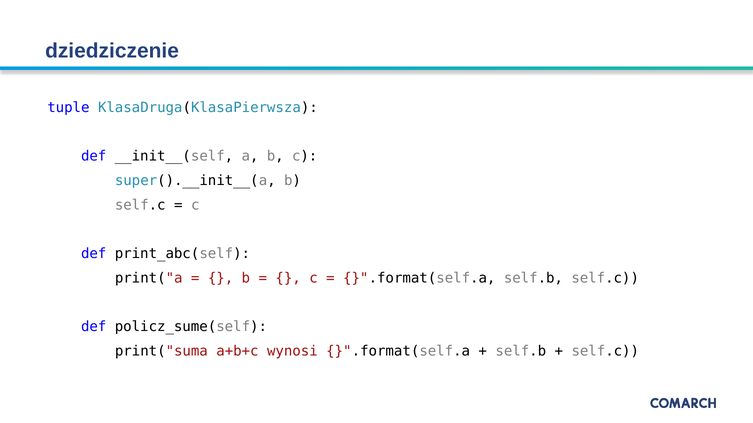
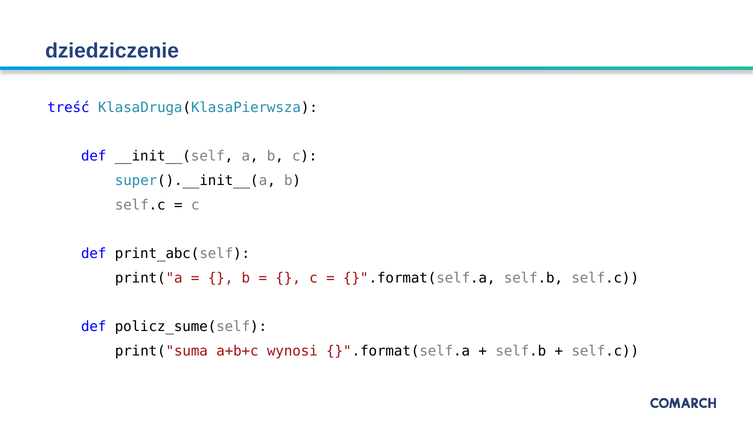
tuple: tuple -> treść
